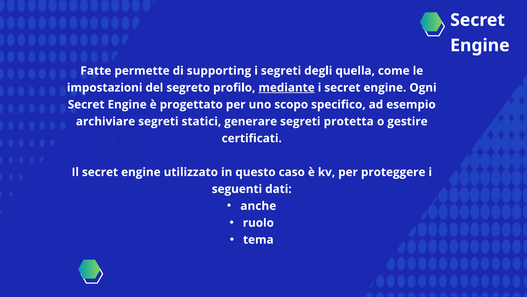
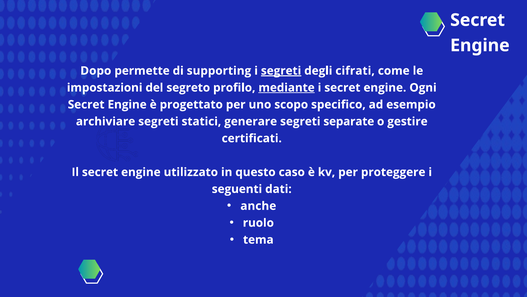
Fatte: Fatte -> Dopo
segreti at (281, 71) underline: none -> present
quella: quella -> cifrati
protetta: protetta -> separate
